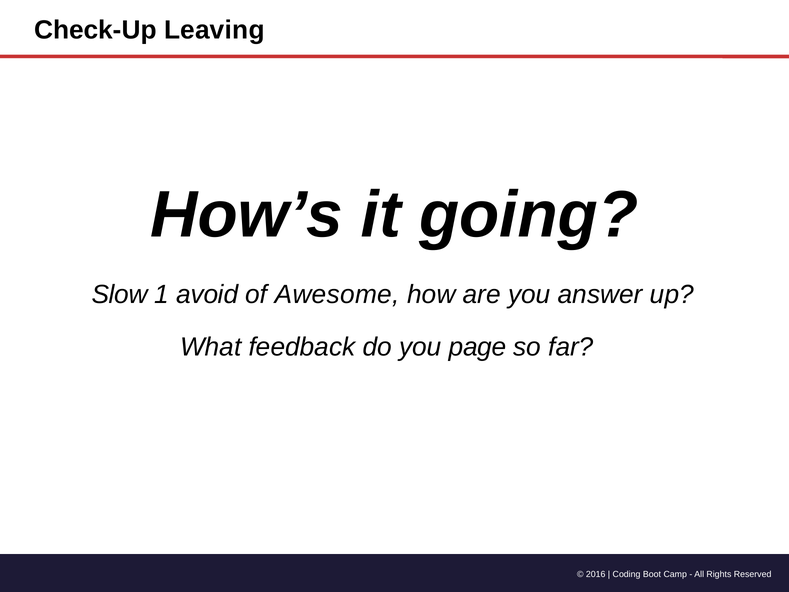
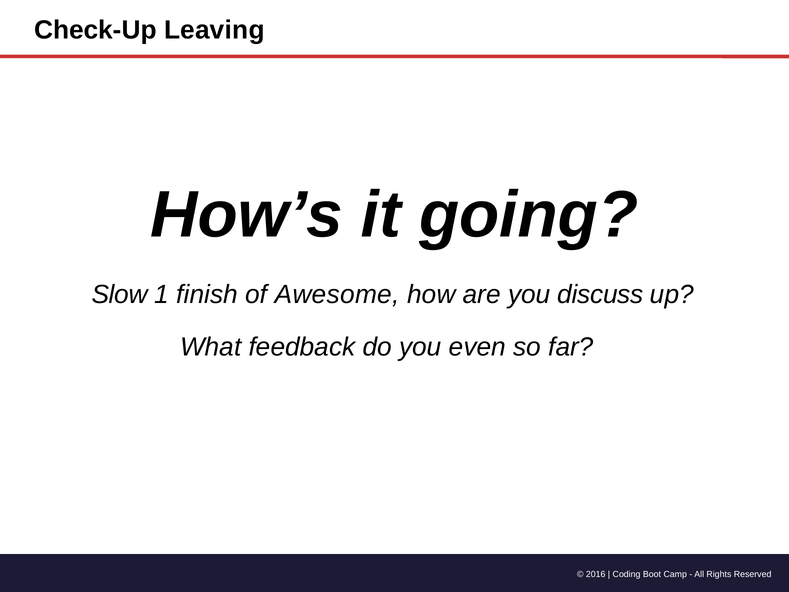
avoid: avoid -> finish
answer: answer -> discuss
page: page -> even
